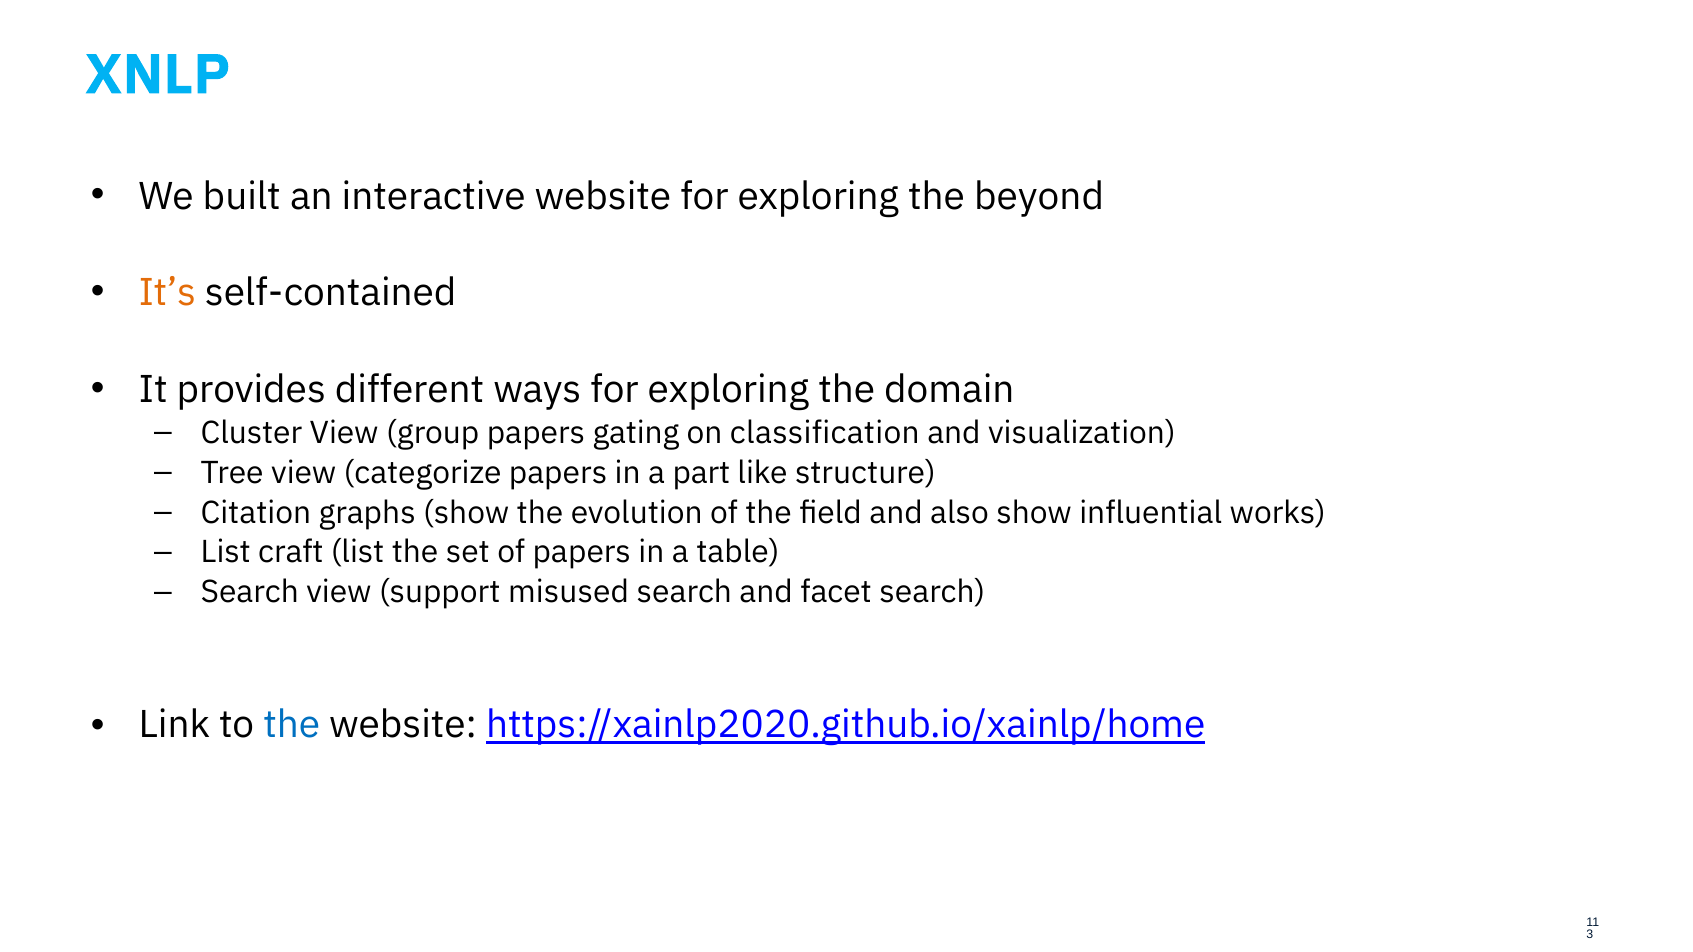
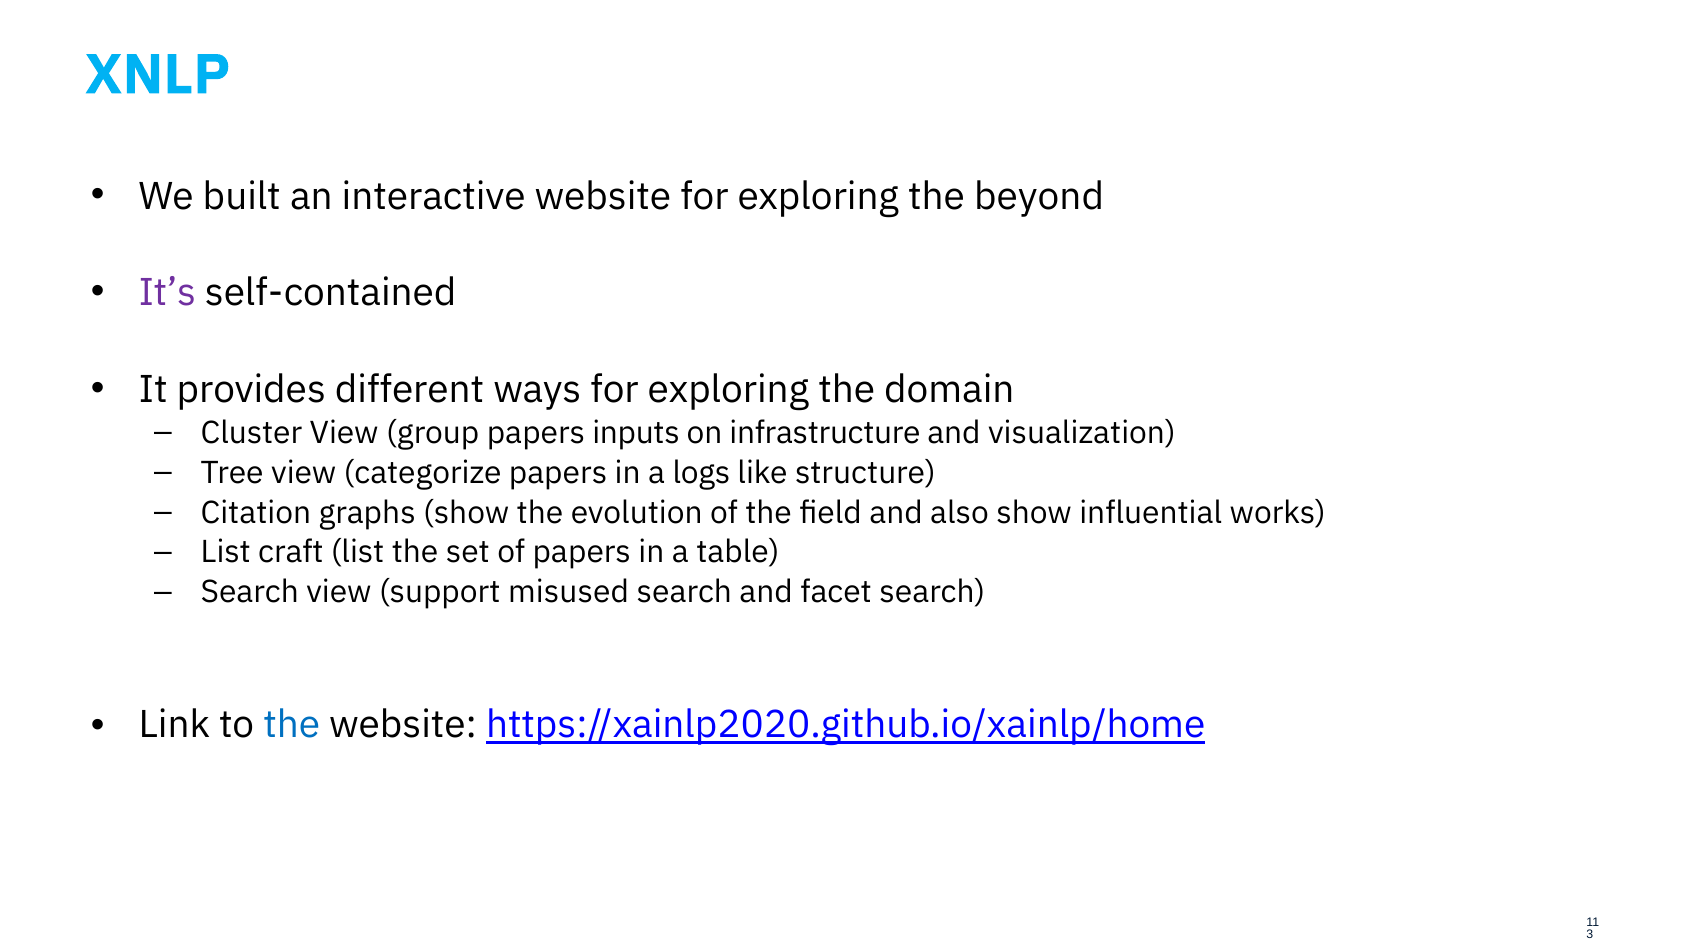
It’s colour: orange -> purple
gating: gating -> inputs
classification: classification -> infrastructure
part: part -> logs
